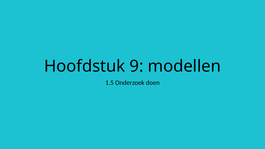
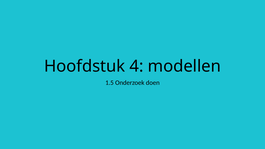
9: 9 -> 4
